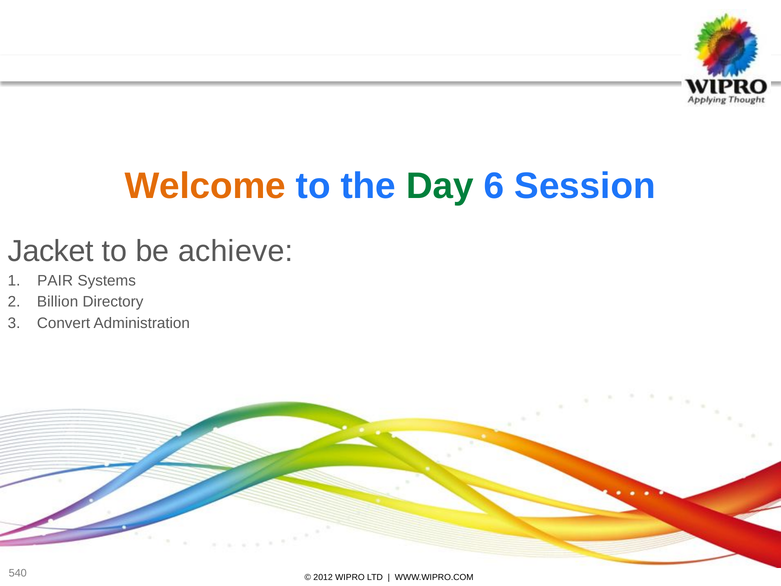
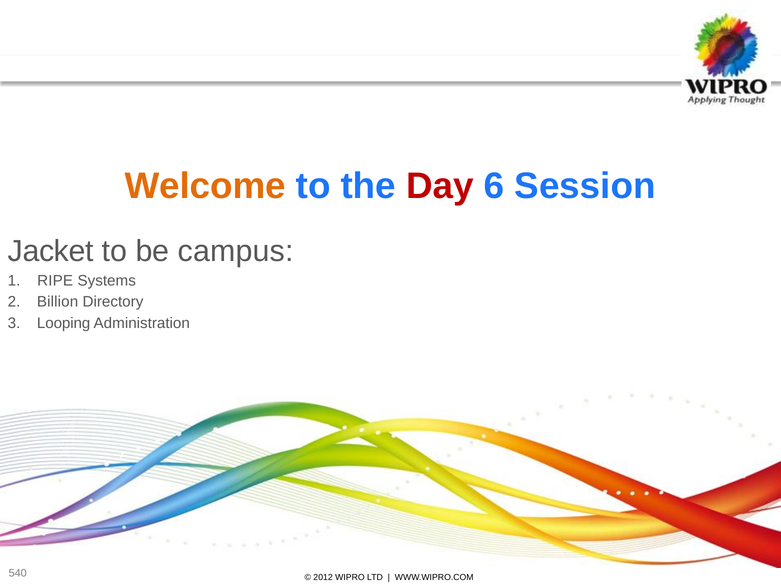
Day colour: green -> red
achieve: achieve -> campus
PAIR: PAIR -> RIPE
Convert: Convert -> Looping
